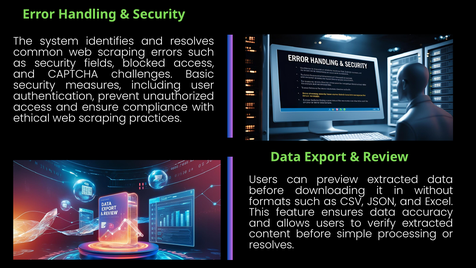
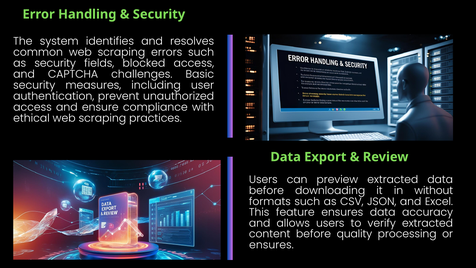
simple: simple -> quality
resolves at (272, 245): resolves -> ensures
